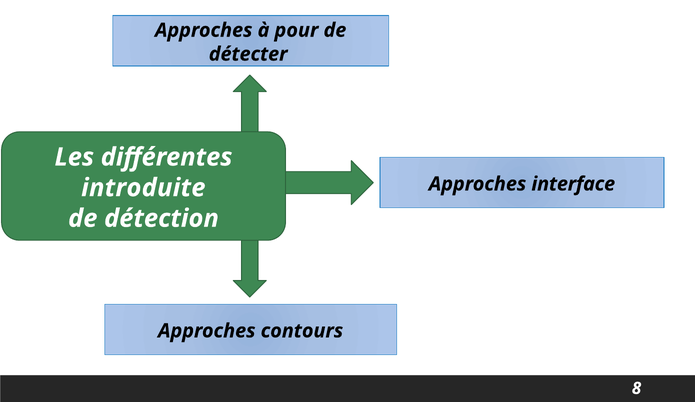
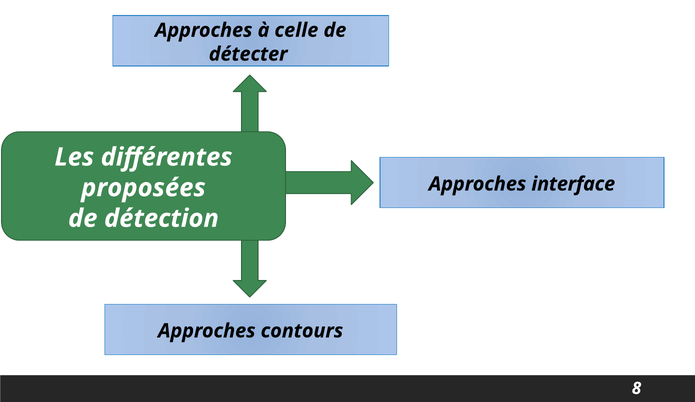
pour: pour -> celle
introduite: introduite -> proposées
